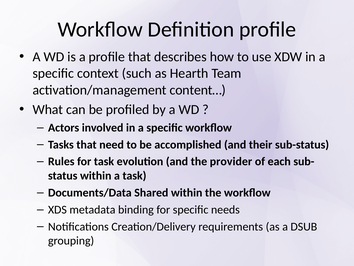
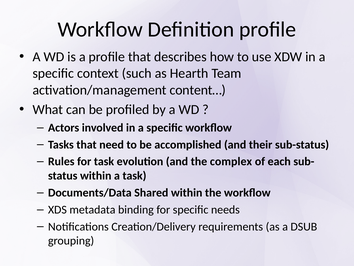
provider: provider -> complex
